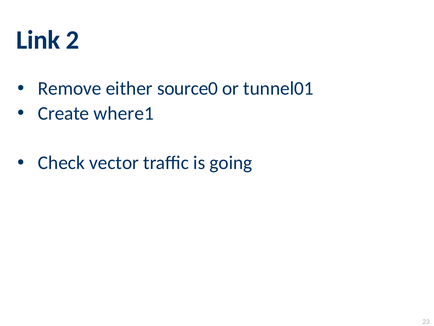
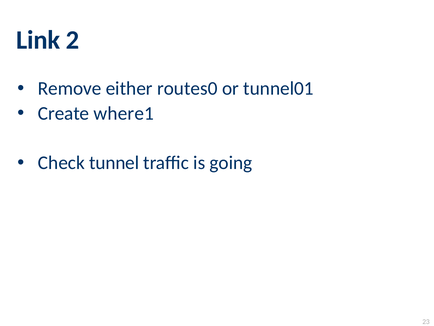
source0: source0 -> routes0
vector: vector -> tunnel
